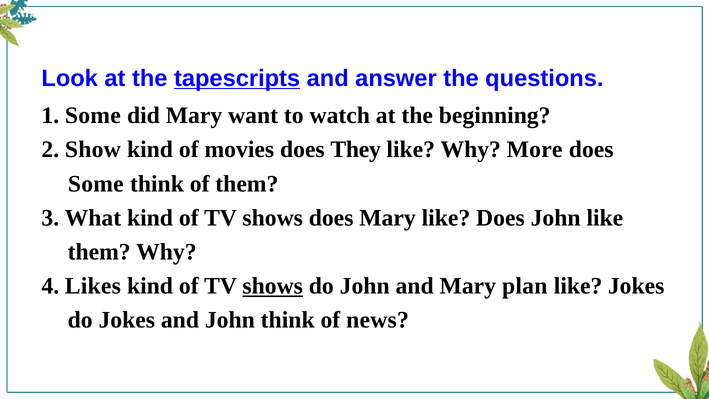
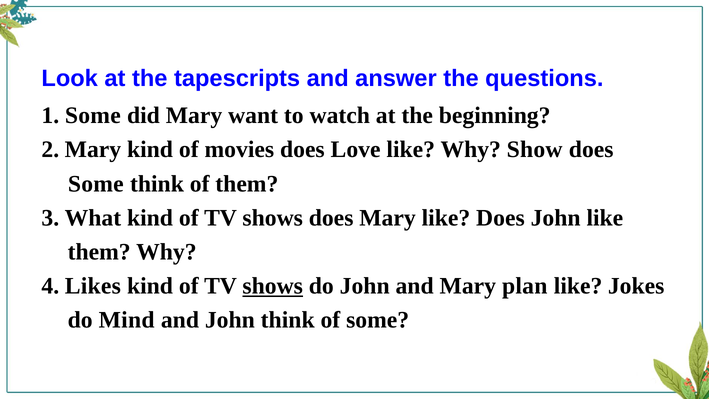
tapescripts underline: present -> none
2 Show: Show -> Mary
They: They -> Love
More: More -> Show
do Jokes: Jokes -> Mind
of news: news -> some
